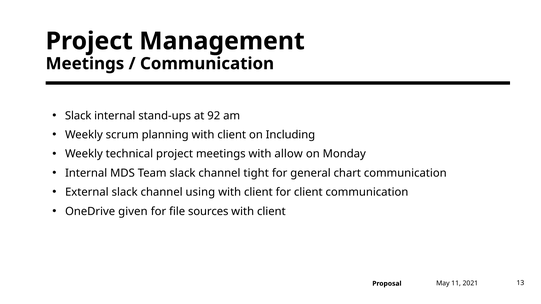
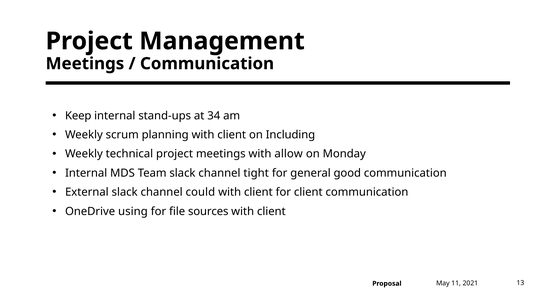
Slack at (78, 116): Slack -> Keep
92: 92 -> 34
chart: chart -> good
using: using -> could
given: given -> using
